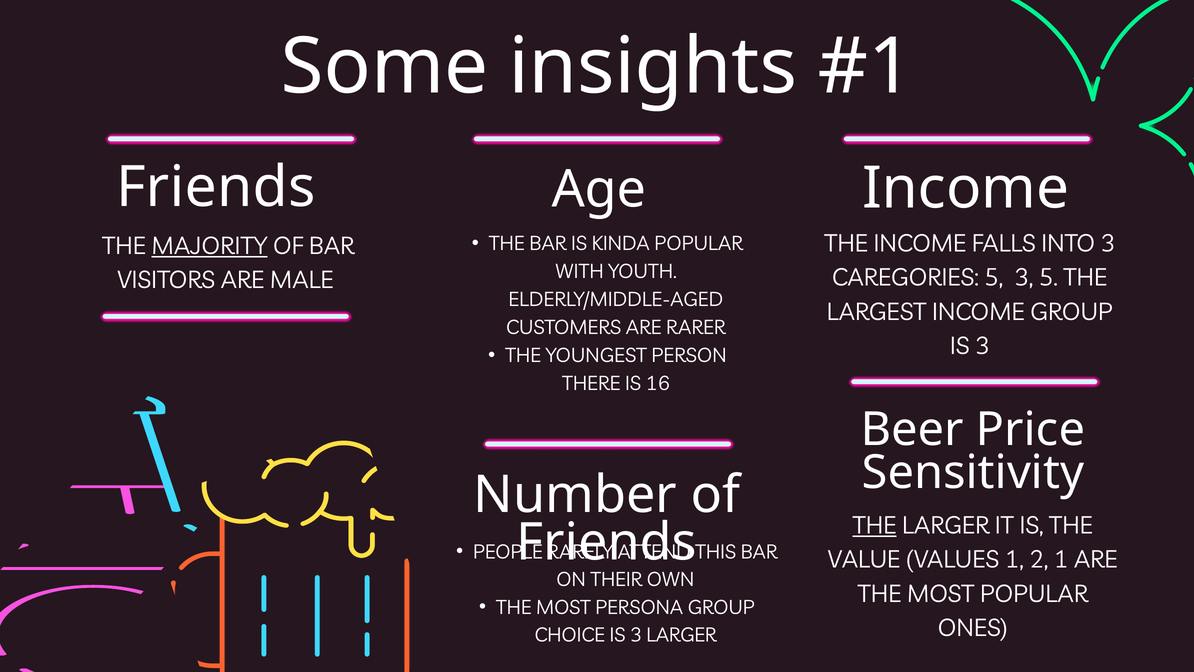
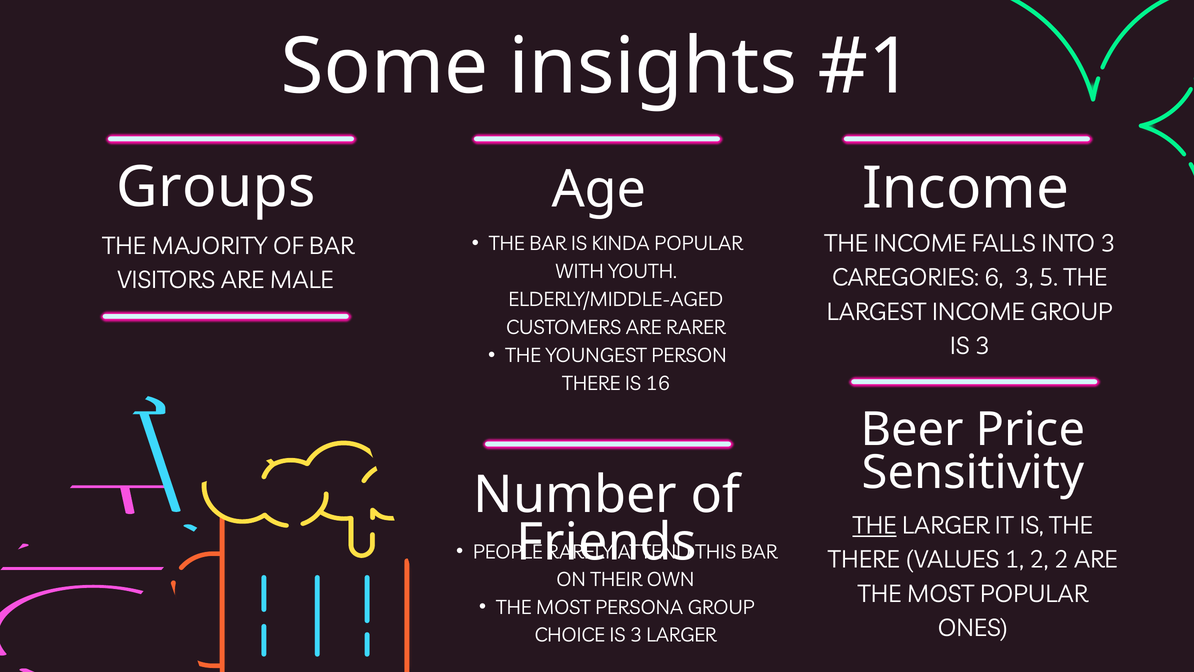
Friends at (216, 187): Friends -> Groups
MAJORITY underline: present -> none
CAREGORIES 5: 5 -> 6
VALUE at (864, 560): VALUE -> THERE
2 1: 1 -> 2
